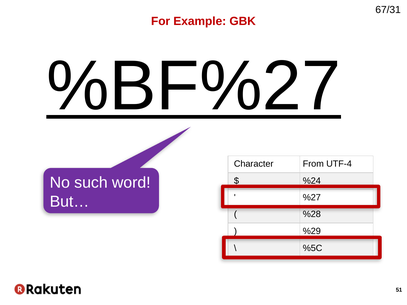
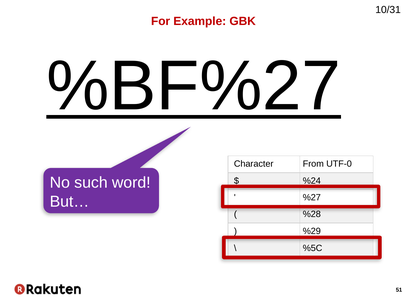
67/31: 67/31 -> 10/31
UTF-4: UTF-4 -> UTF-0
